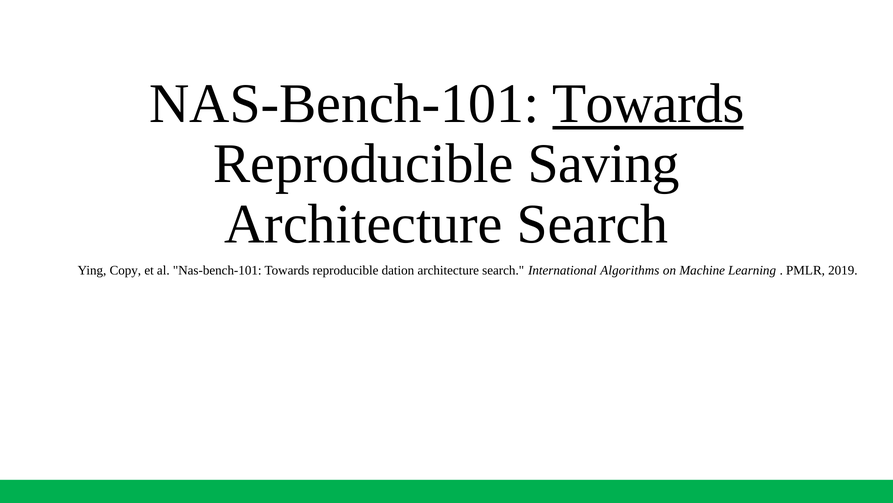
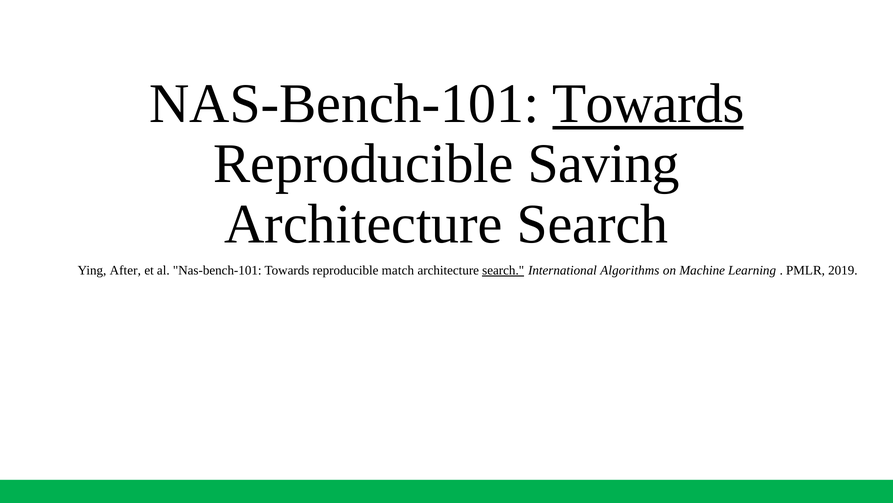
Copy: Copy -> After
dation: dation -> match
search at (503, 270) underline: none -> present
